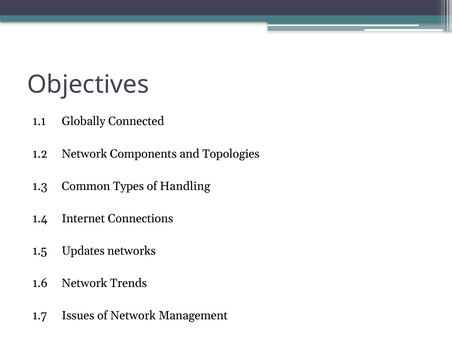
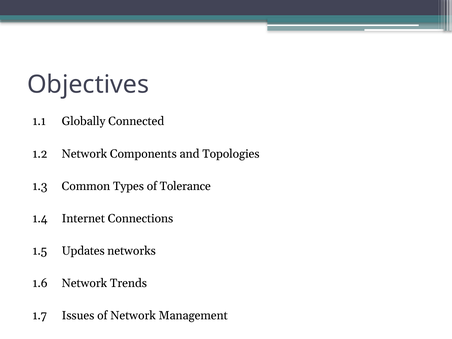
Handling: Handling -> Tolerance
